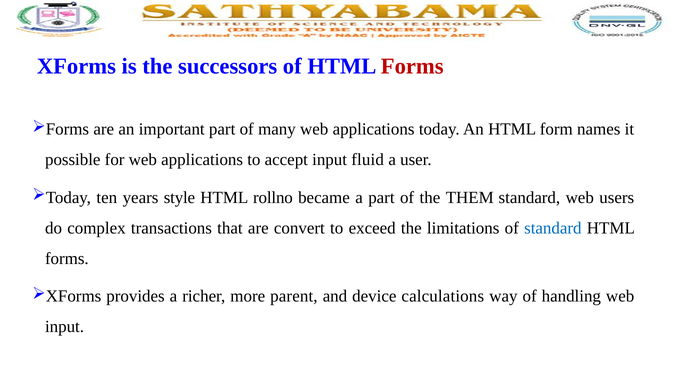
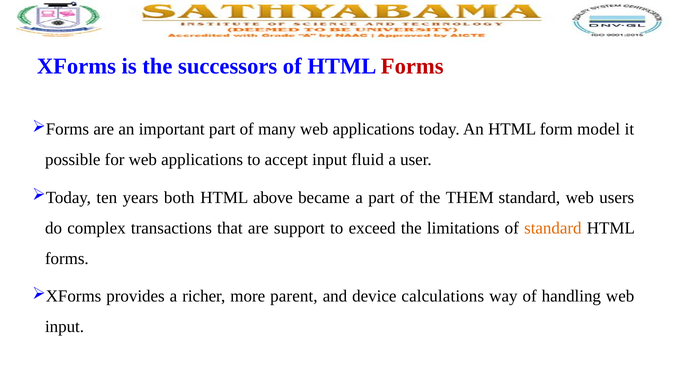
names: names -> model
style: style -> both
rollno: rollno -> above
convert: convert -> support
standard at (553, 228) colour: blue -> orange
